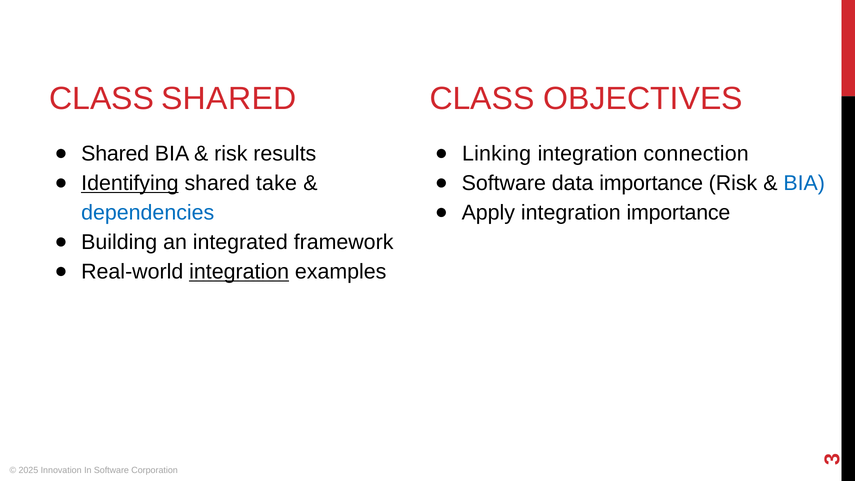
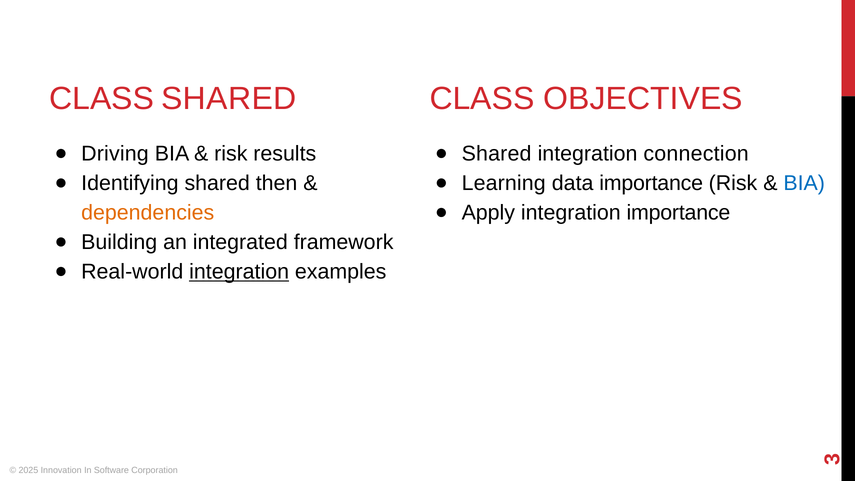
Shared at (115, 154): Shared -> Driving
Linking at (497, 154): Linking -> Shared
Identifying underline: present -> none
take: take -> then
Software at (504, 183): Software -> Learning
dependencies colour: blue -> orange
